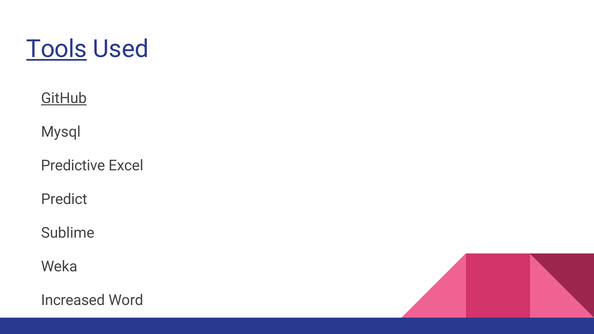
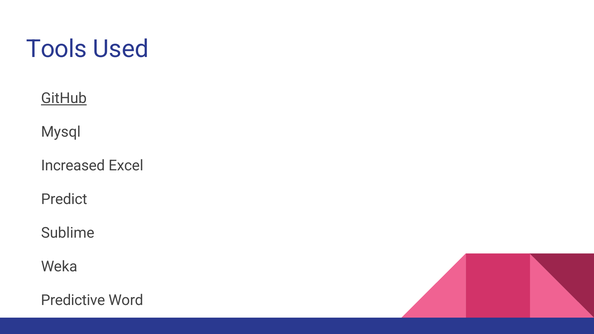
Tools underline: present -> none
Predictive: Predictive -> Increased
Increased: Increased -> Predictive
